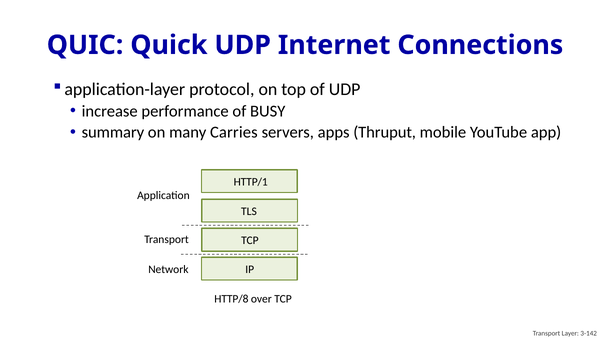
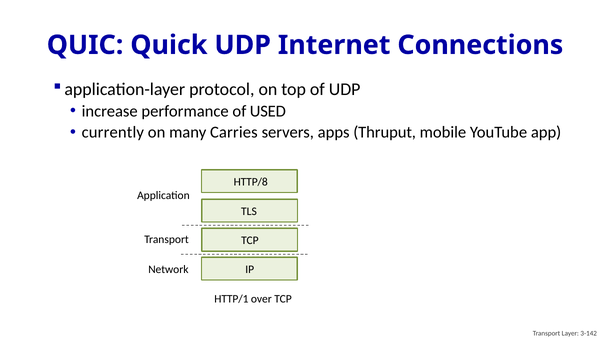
BUSY: BUSY -> USED
summary: summary -> currently
HTTP/1: HTTP/1 -> HTTP/8
HTTP/8: HTTP/8 -> HTTP/1
